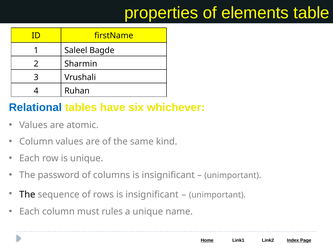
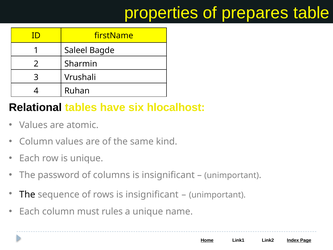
elements: elements -> prepares
Relational colour: blue -> black
whichever: whichever -> hlocalhost
